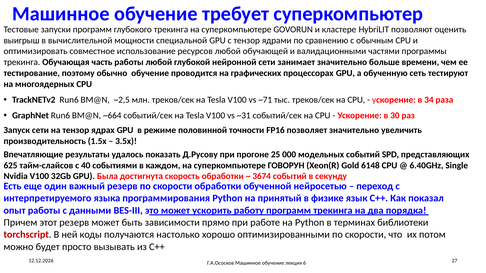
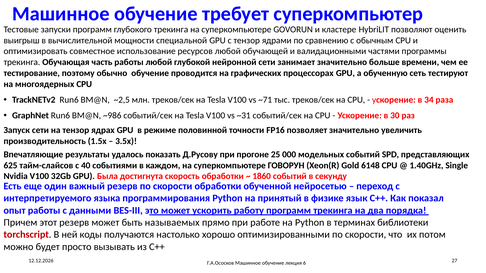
~664: ~664 -> ~986
6.40GHz: 6.40GHz -> 1.40GHz
3674: 3674 -> 1860
зависимости: зависимости -> называемых
